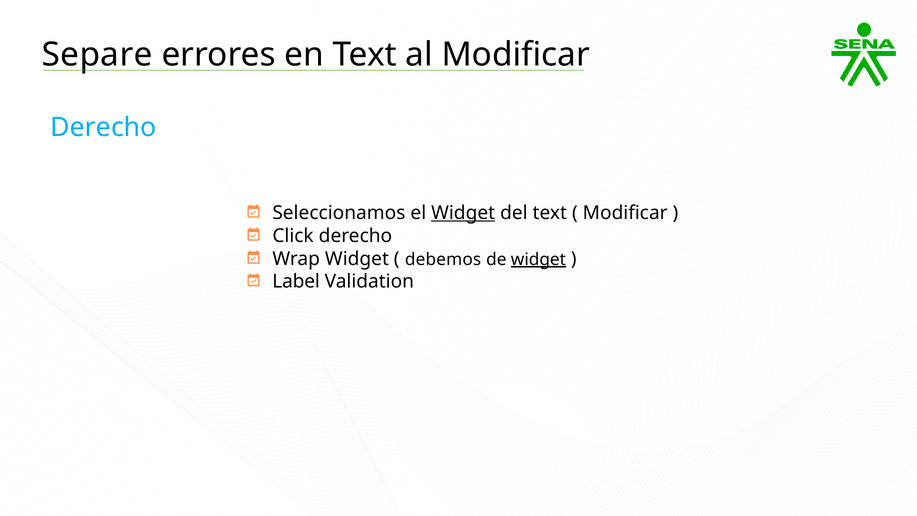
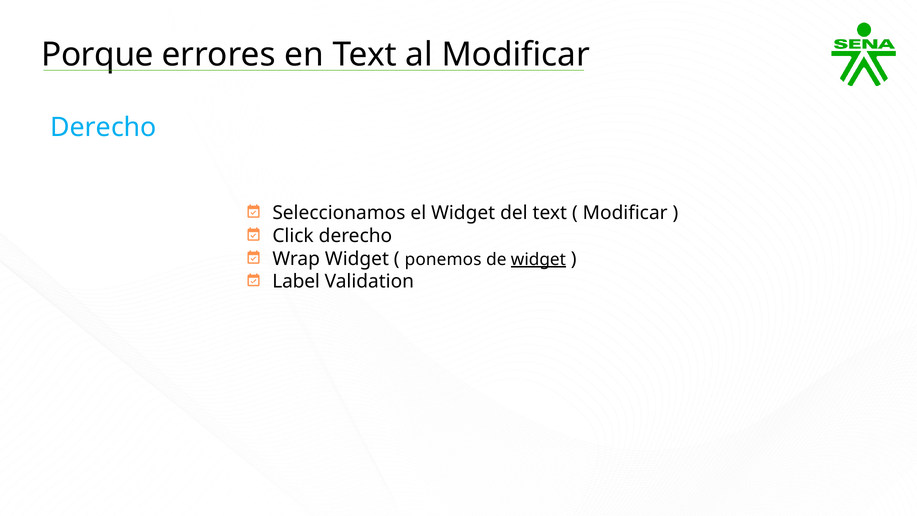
Separe: Separe -> Porque
Widget at (463, 213) underline: present -> none
debemos: debemos -> ponemos
